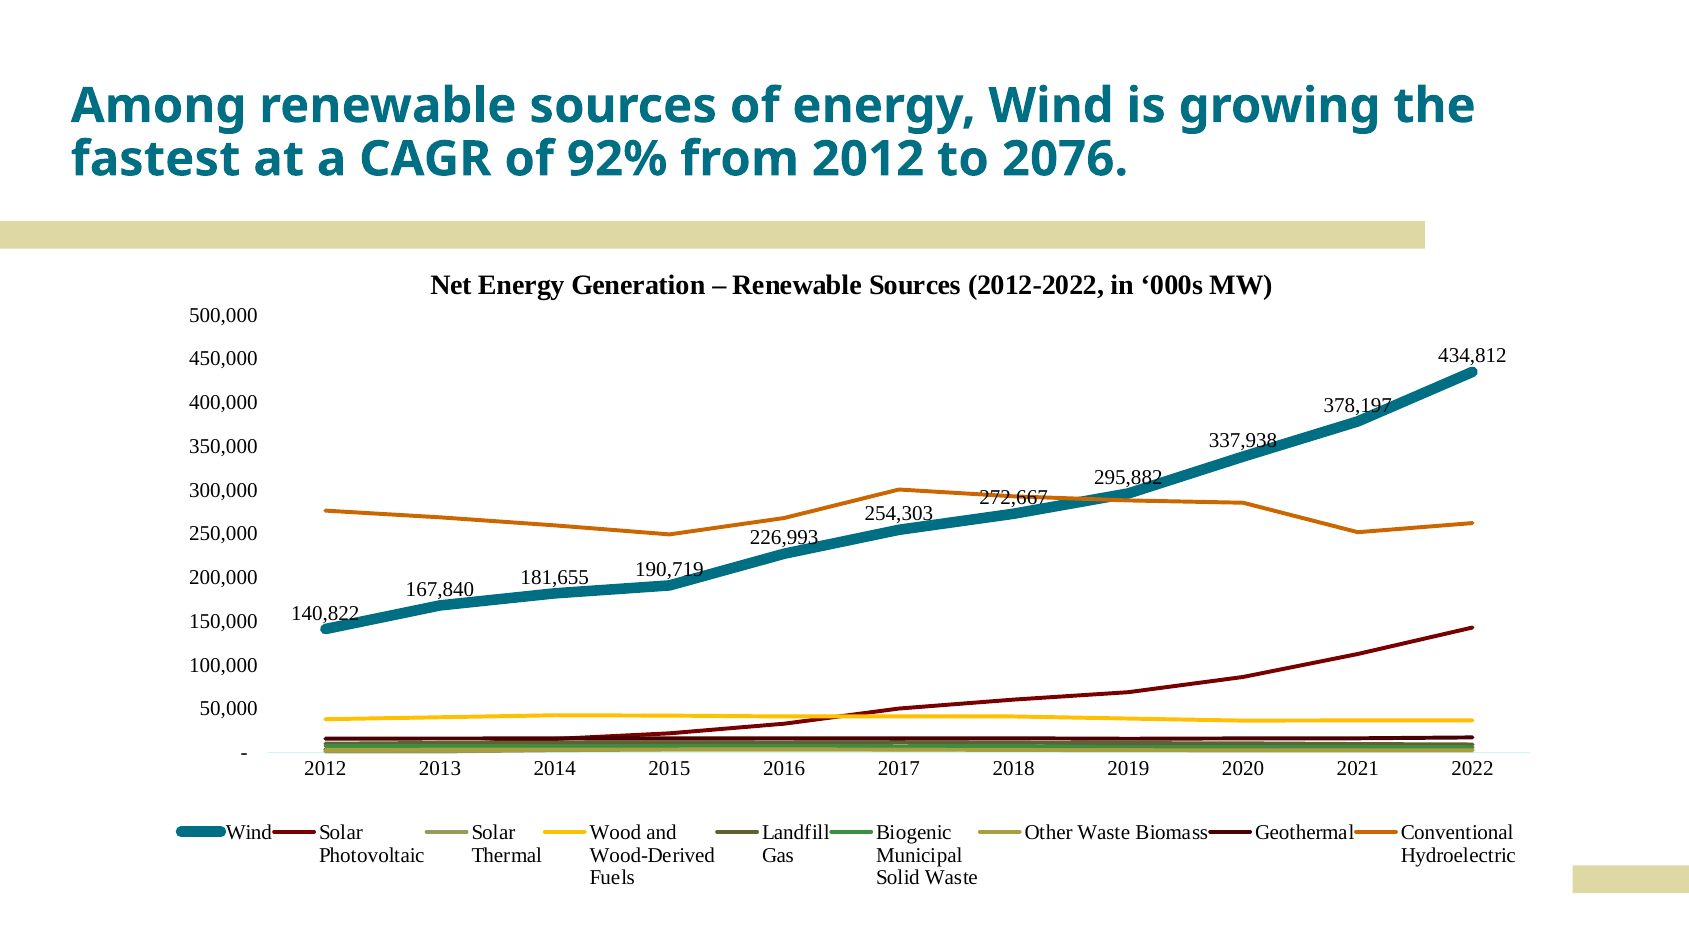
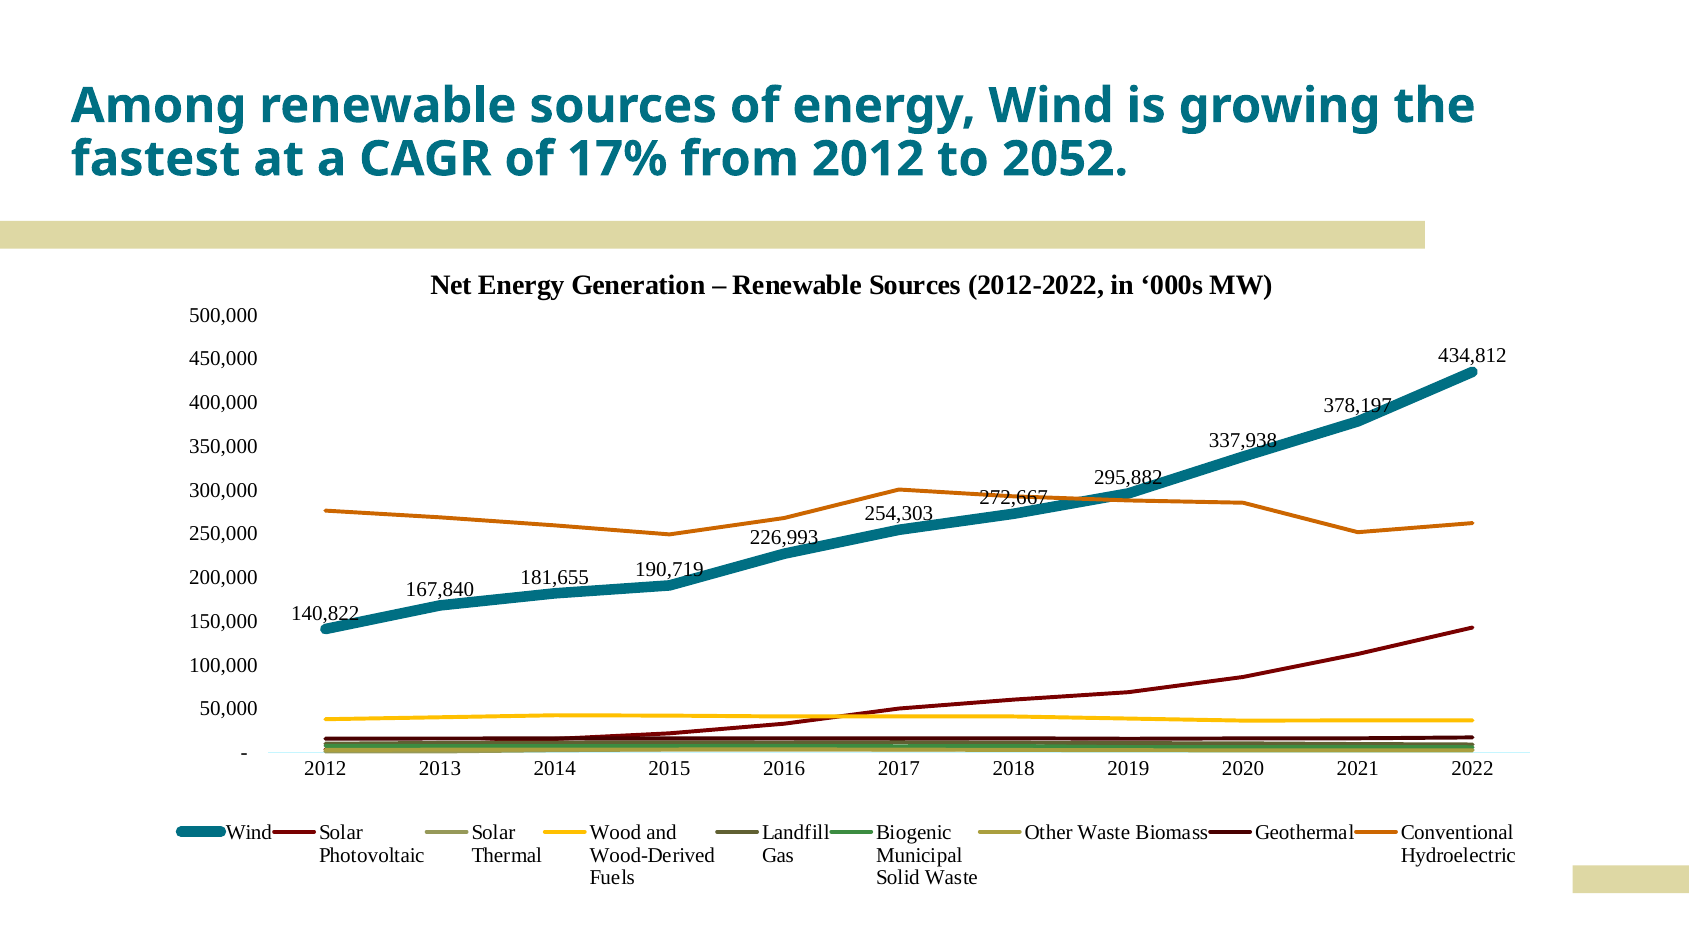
92%: 92% -> 17%
2076: 2076 -> 2052
